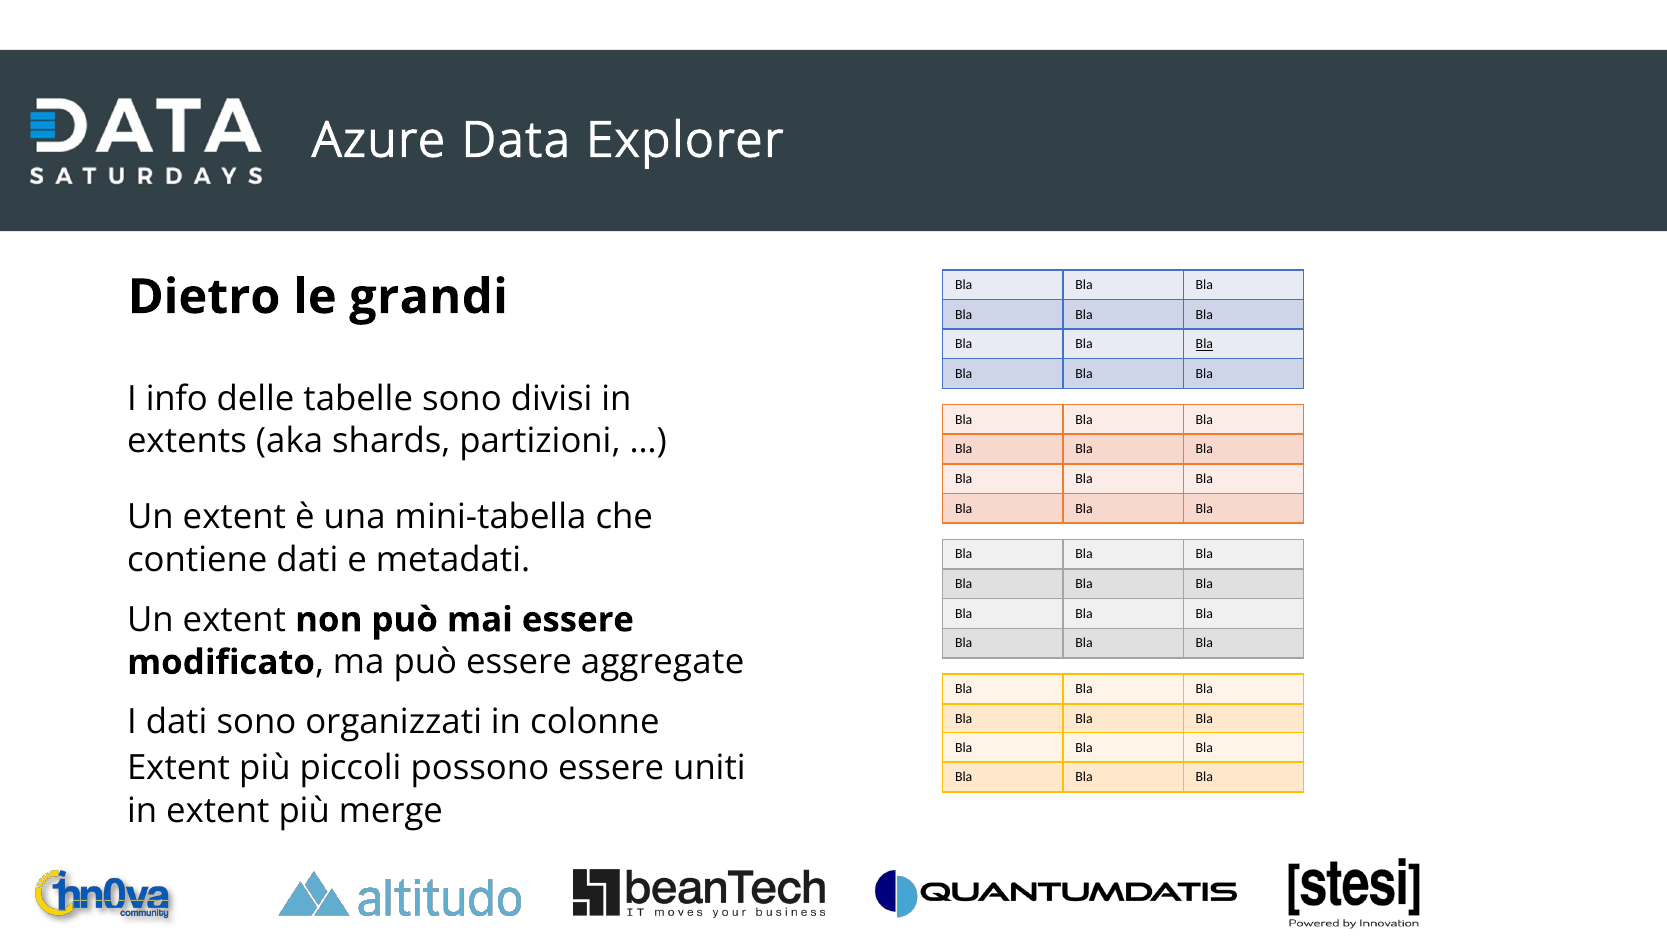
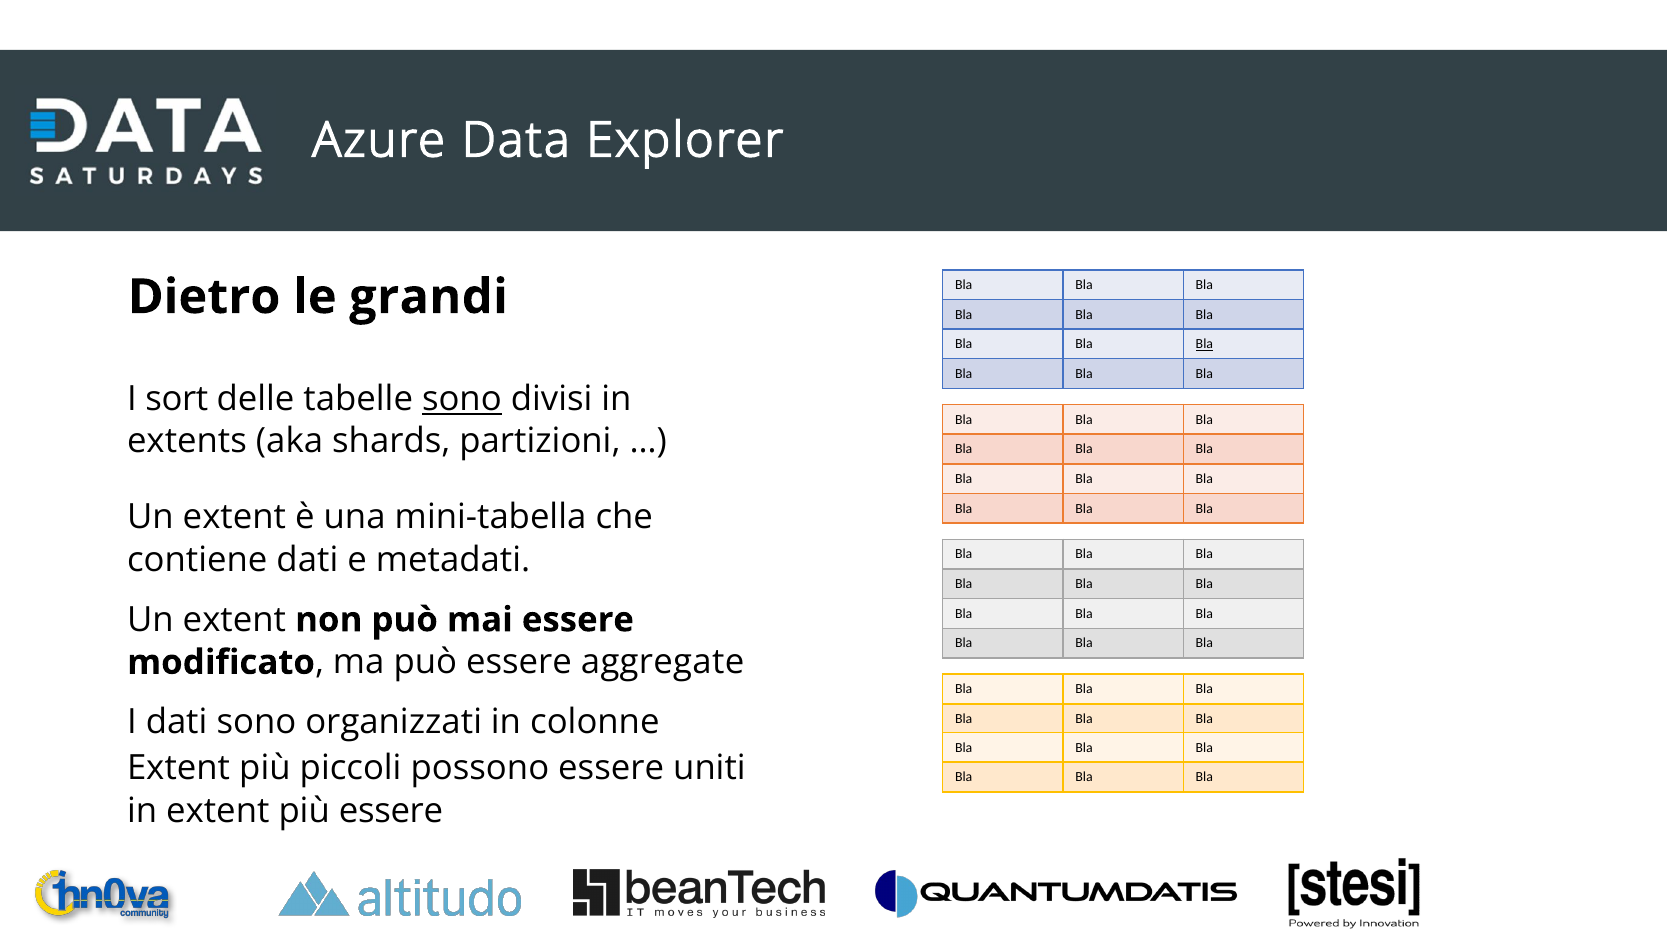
info: info -> sort
sono at (462, 399) underline: none -> present
più merge: merge -> essere
